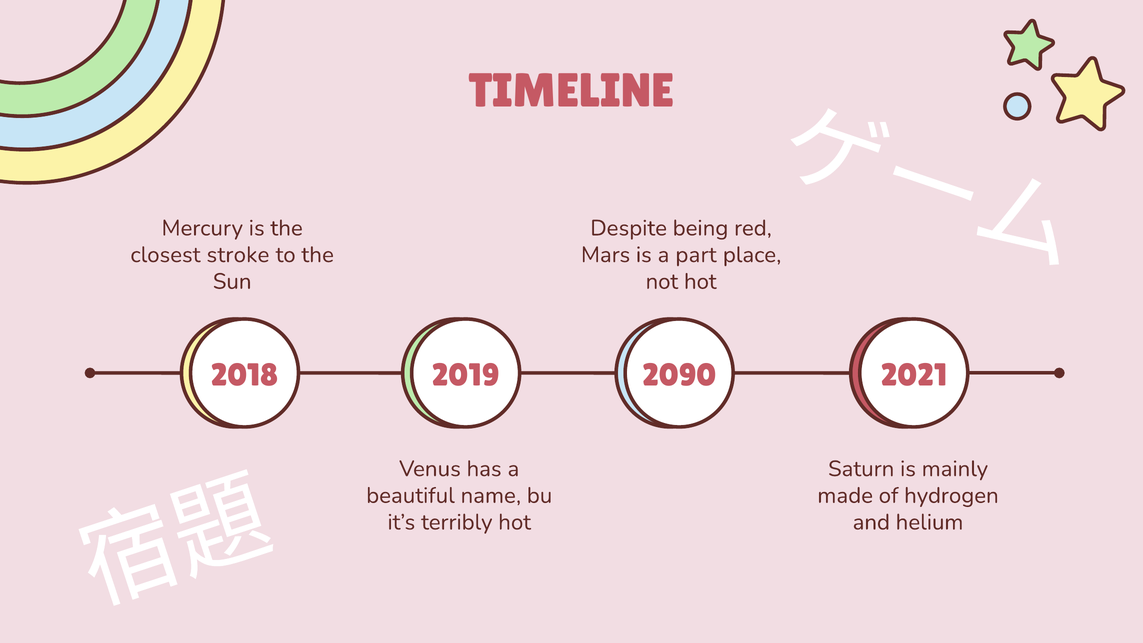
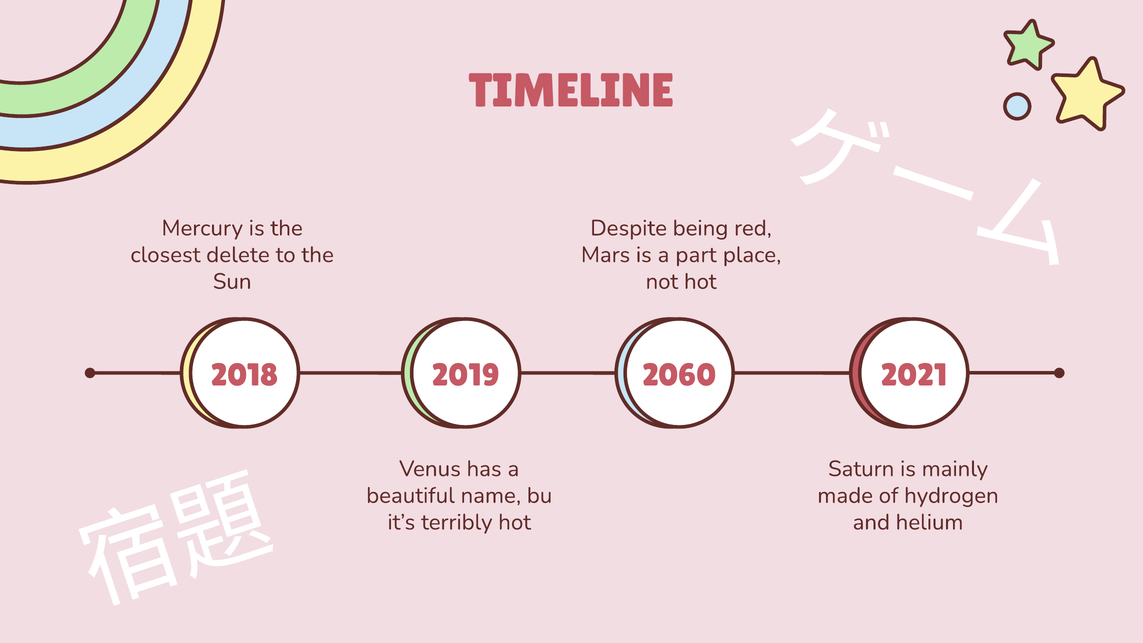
stroke: stroke -> delete
2090: 2090 -> 2060
